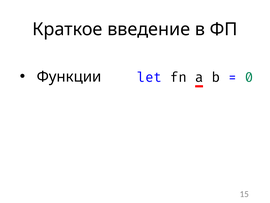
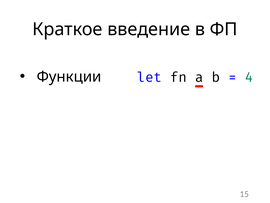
0: 0 -> 4
